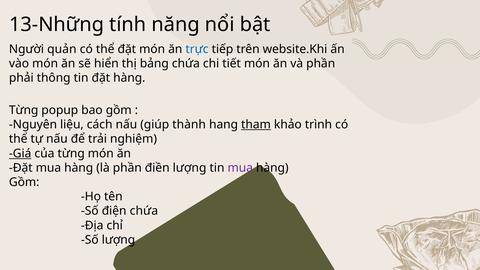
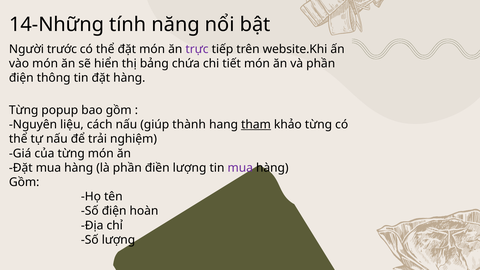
13-Những: 13-Những -> 14-Những
quản: quản -> trước
trực colour: blue -> purple
phải at (21, 78): phải -> điện
khảo trình: trình -> từng
Giá underline: present -> none
điện chứa: chứa -> hoàn
